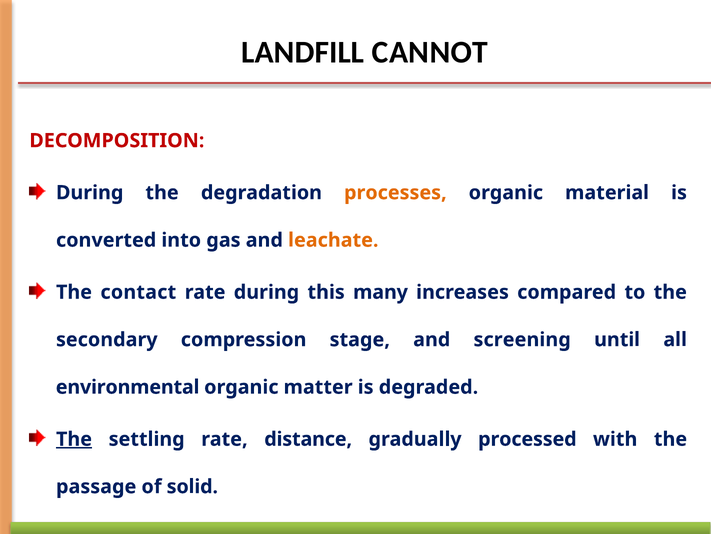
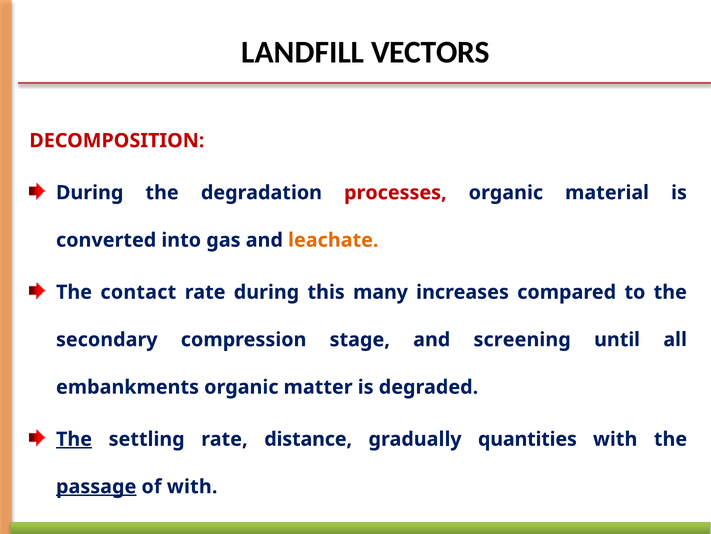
CANNOT: CANNOT -> VECTORS
processes colour: orange -> red
environmental: environmental -> embankments
processed: processed -> quantities
passage underline: none -> present
of solid: solid -> with
